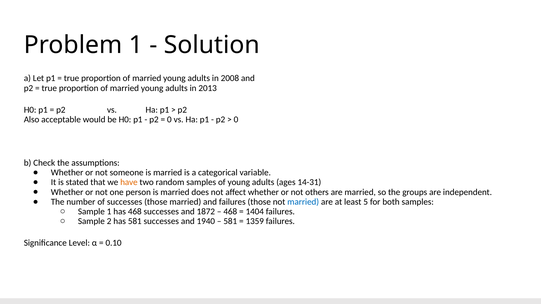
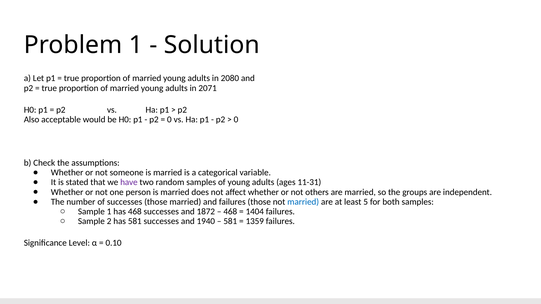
2008: 2008 -> 2080
2013: 2013 -> 2071
have colour: orange -> purple
14-31: 14-31 -> 11-31
